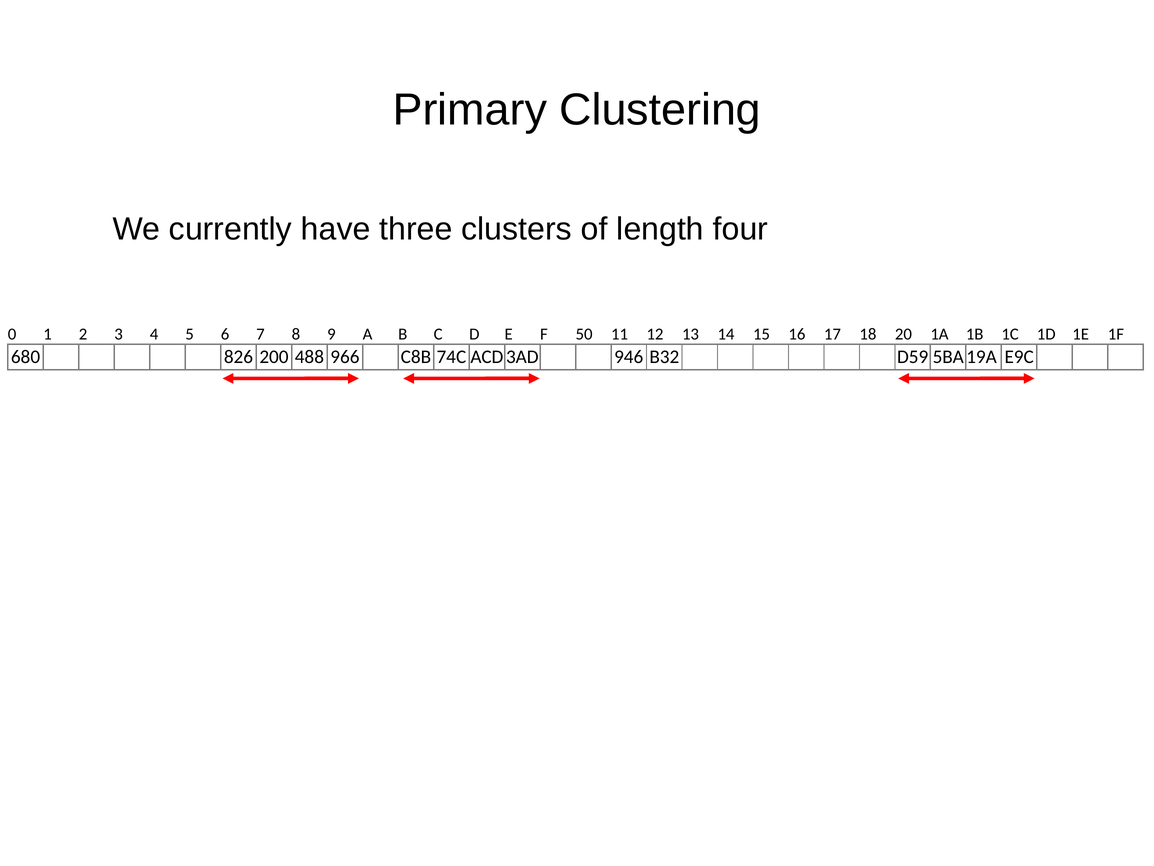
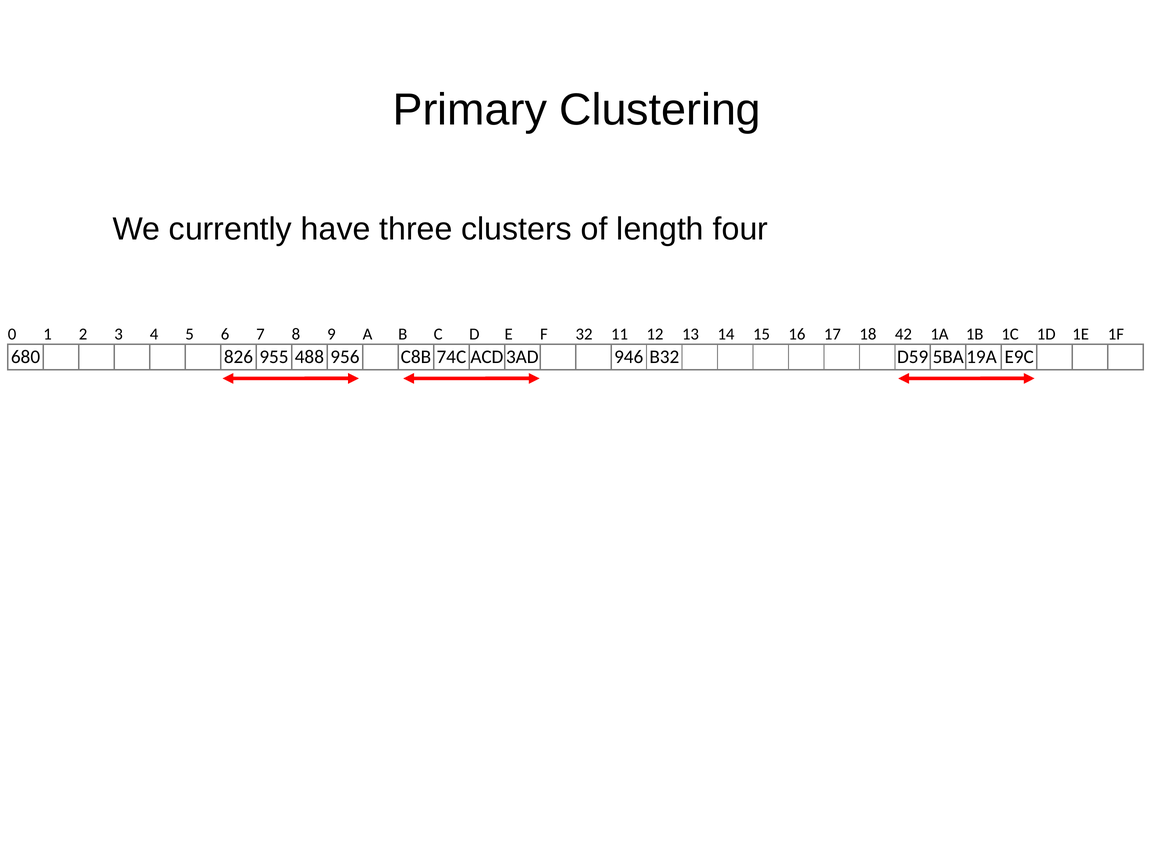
50: 50 -> 32
20: 20 -> 42
200: 200 -> 955
966: 966 -> 956
